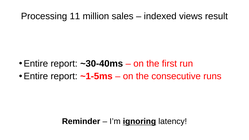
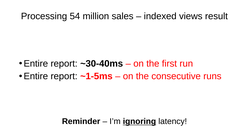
11: 11 -> 54
